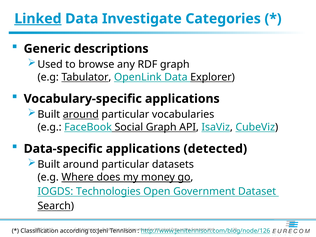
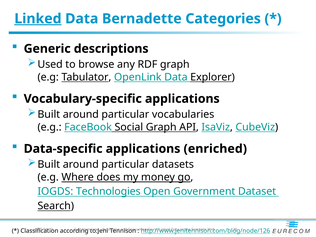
Investigate: Investigate -> Bernadette
around at (81, 114) underline: present -> none
detected: detected -> enriched
